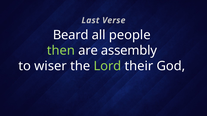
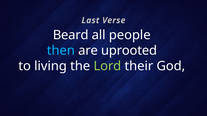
then colour: light green -> light blue
assembly: assembly -> uprooted
wiser: wiser -> living
